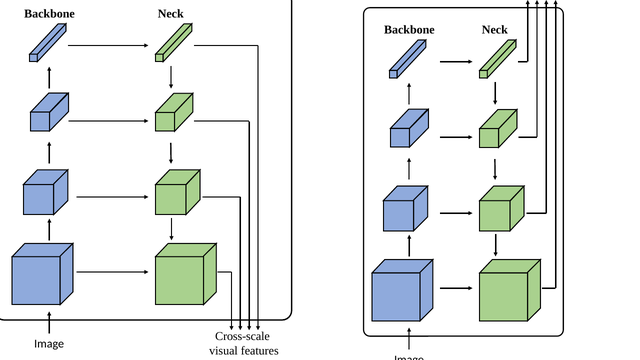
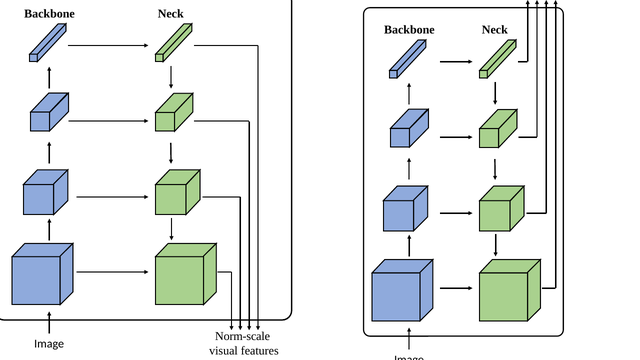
Cross-scale: Cross-scale -> Norm-scale
